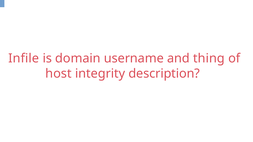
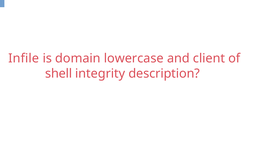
username: username -> lowercase
thing: thing -> client
host: host -> shell
